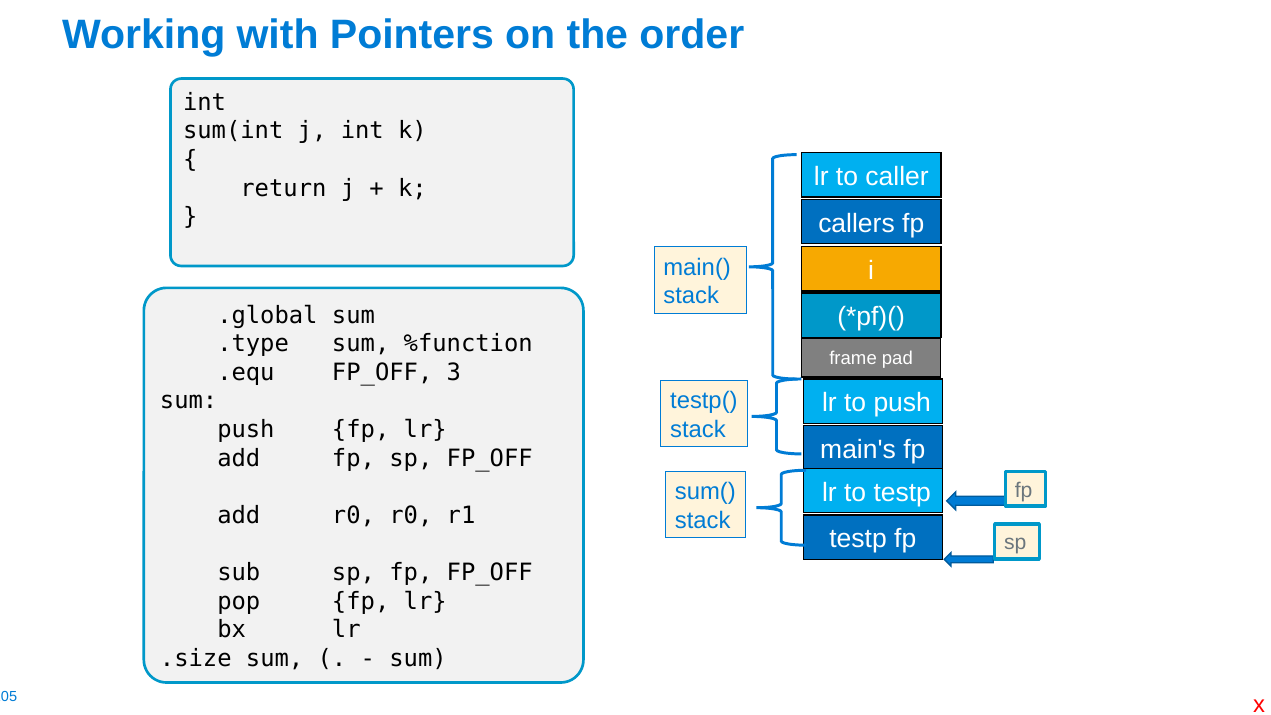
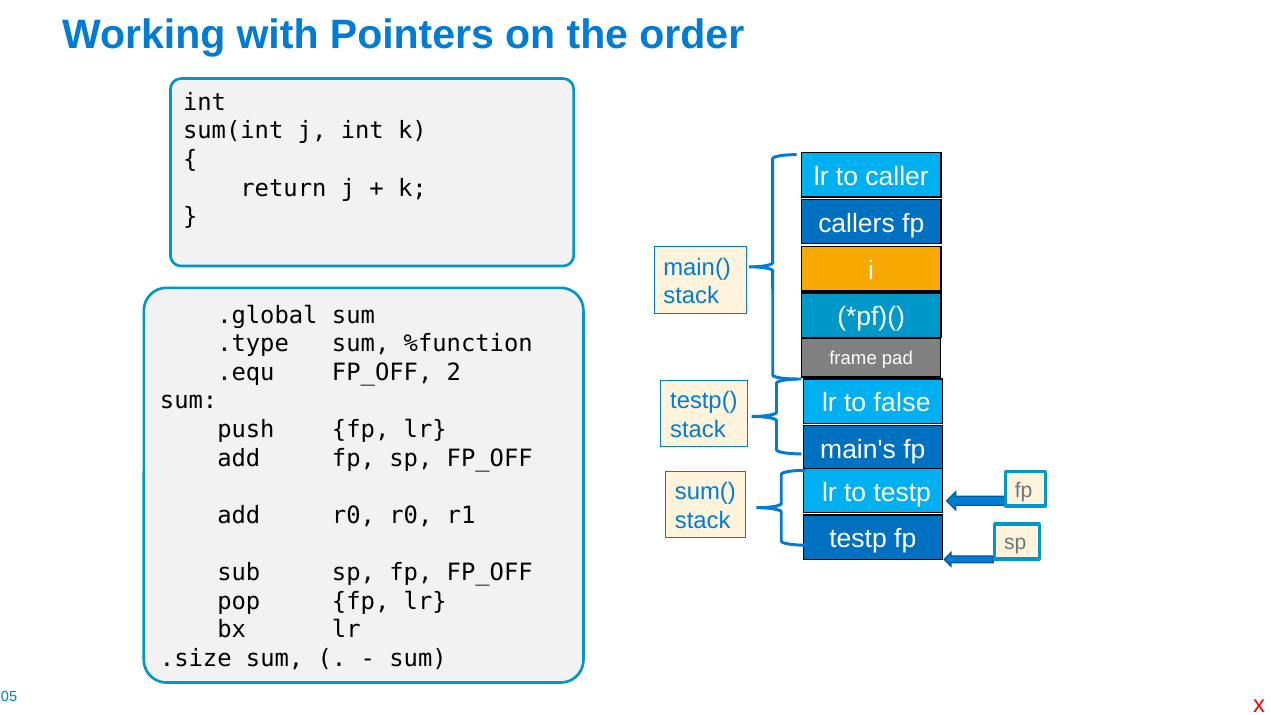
3: 3 -> 2
to push: push -> false
